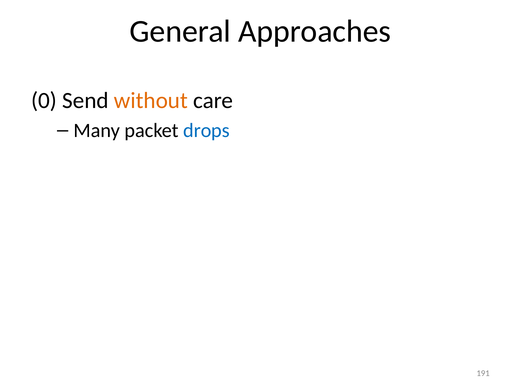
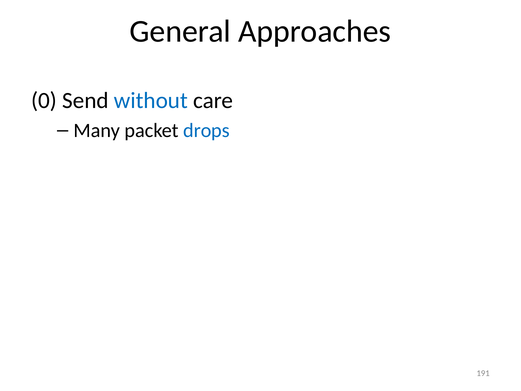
without colour: orange -> blue
